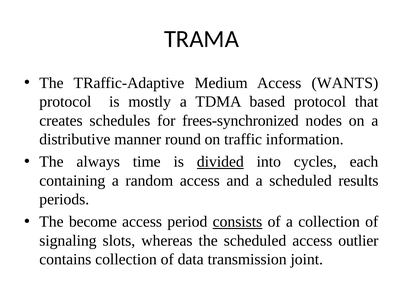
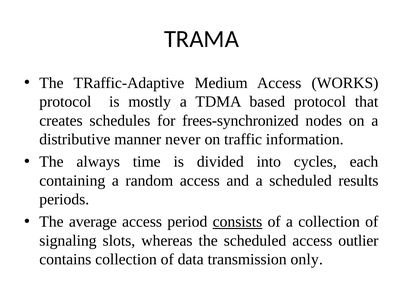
WANTS: WANTS -> WORKS
round: round -> never
divided underline: present -> none
become: become -> average
joint: joint -> only
